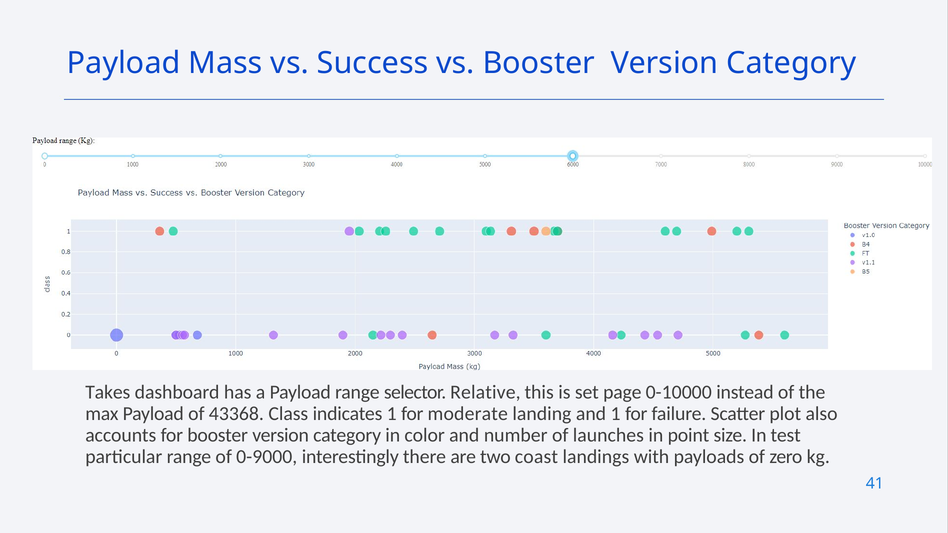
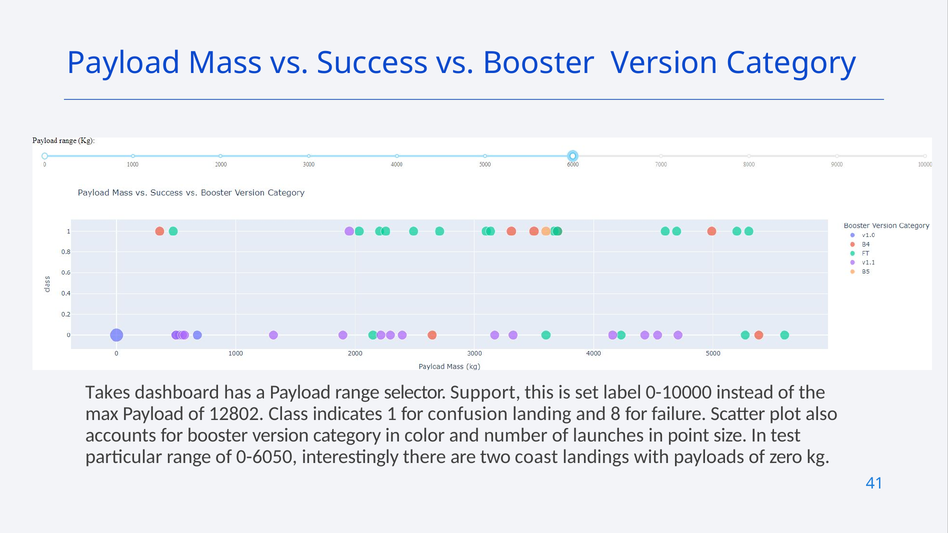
Relative: Relative -> Support
page: page -> label
43368: 43368 -> 12802
moderate: moderate -> confusion
and 1: 1 -> 8
0-9000: 0-9000 -> 0-6050
